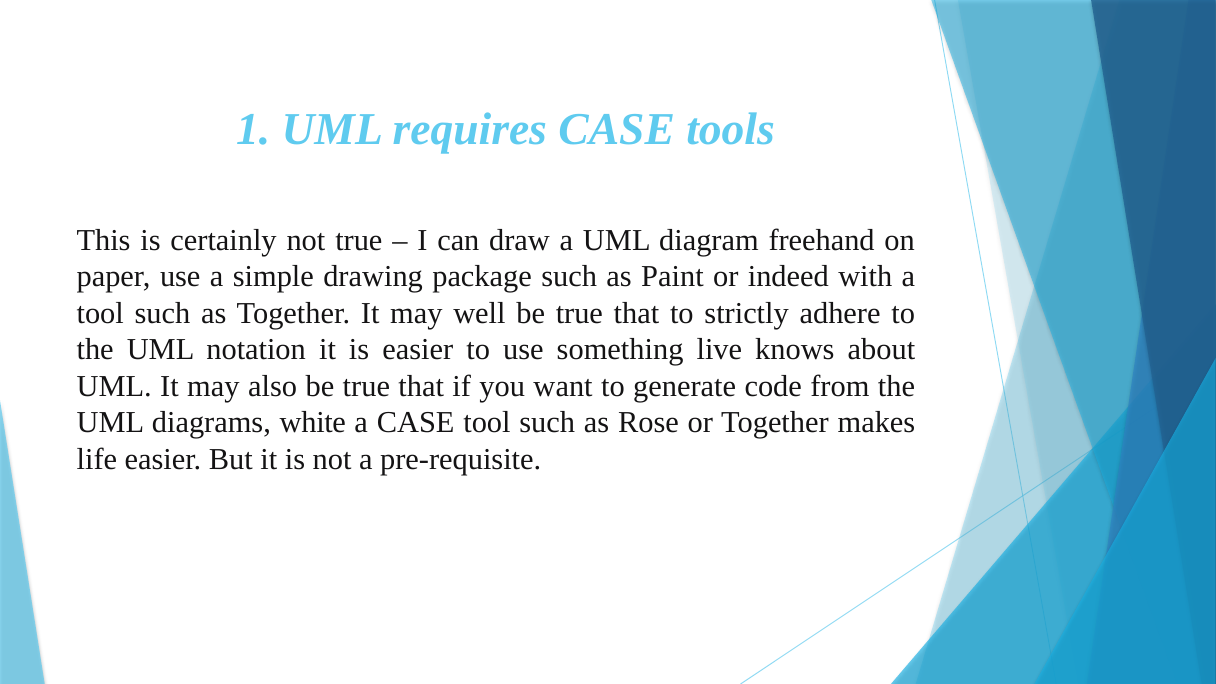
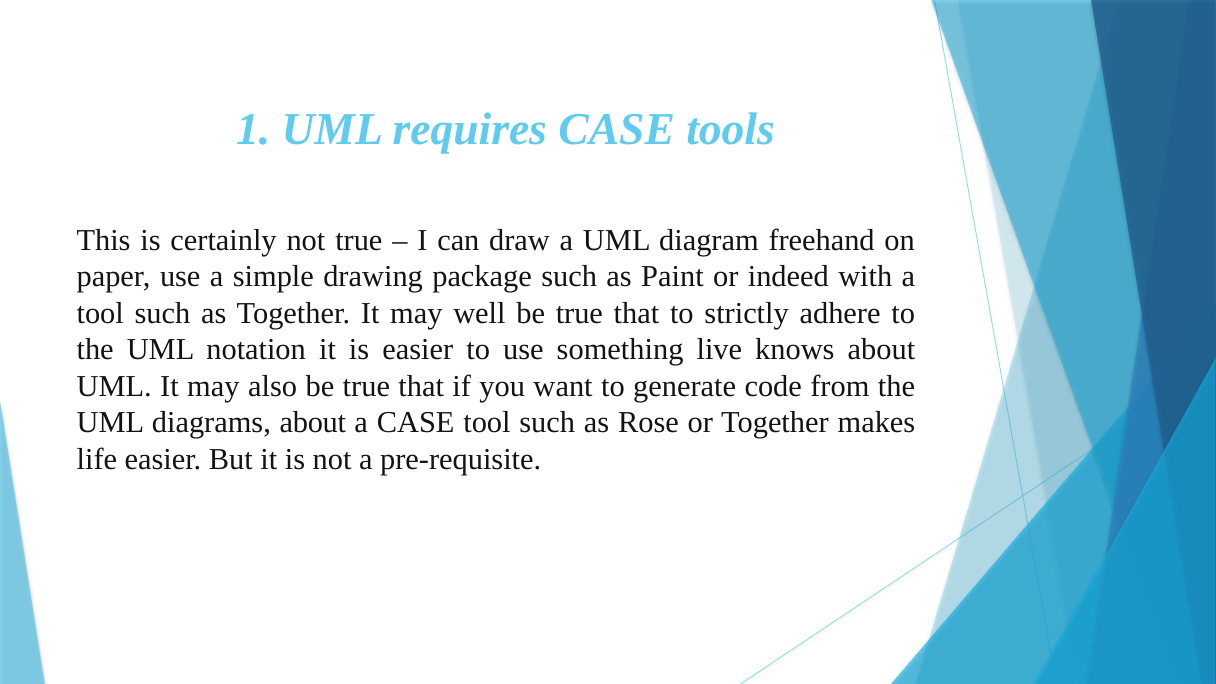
diagrams white: white -> about
